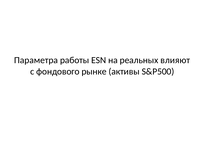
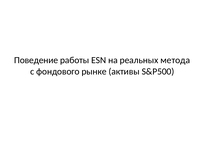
Параметра: Параметра -> Поведение
влияют: влияют -> метода
